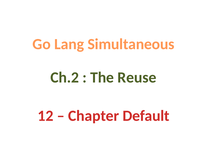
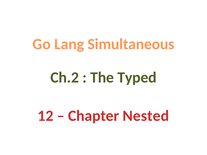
Reuse: Reuse -> Typed
Default: Default -> Nested
